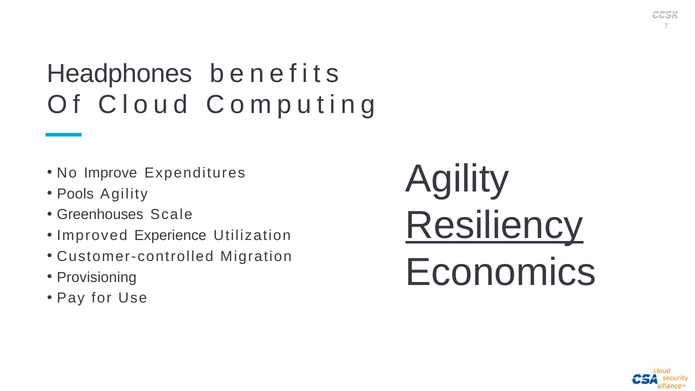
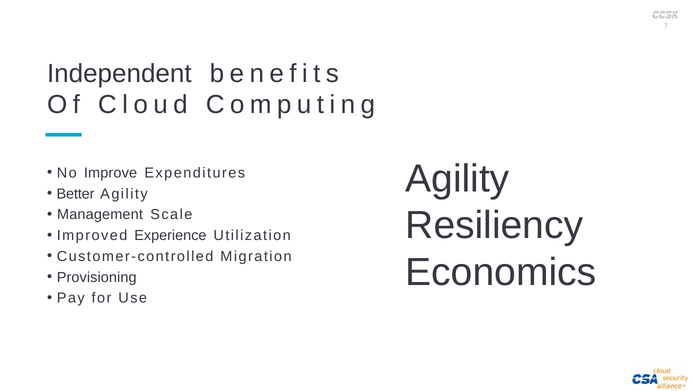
Headphones: Headphones -> Independent
Pools: Pools -> Better
Greenhouses: Greenhouses -> Management
Resiliency underline: present -> none
